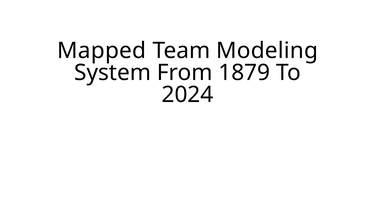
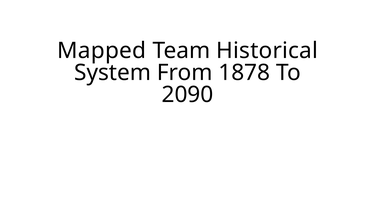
Modeling: Modeling -> Historical
1879: 1879 -> 1878
2024: 2024 -> 2090
